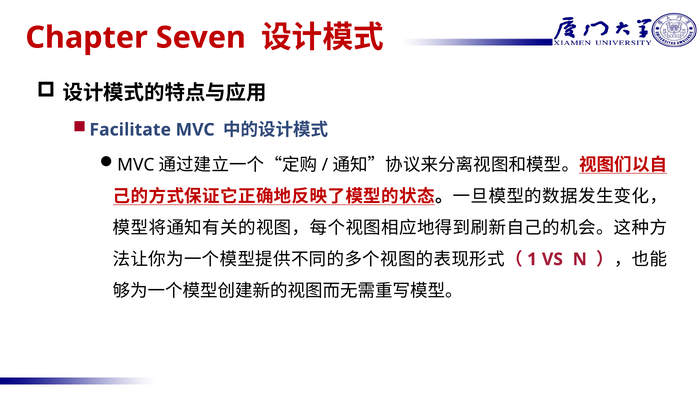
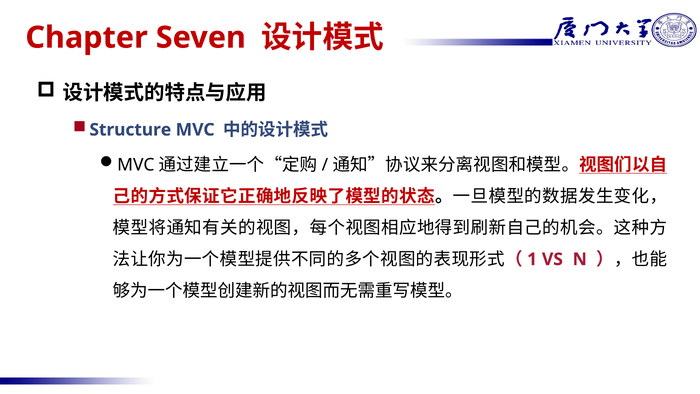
Facilitate: Facilitate -> Structure
